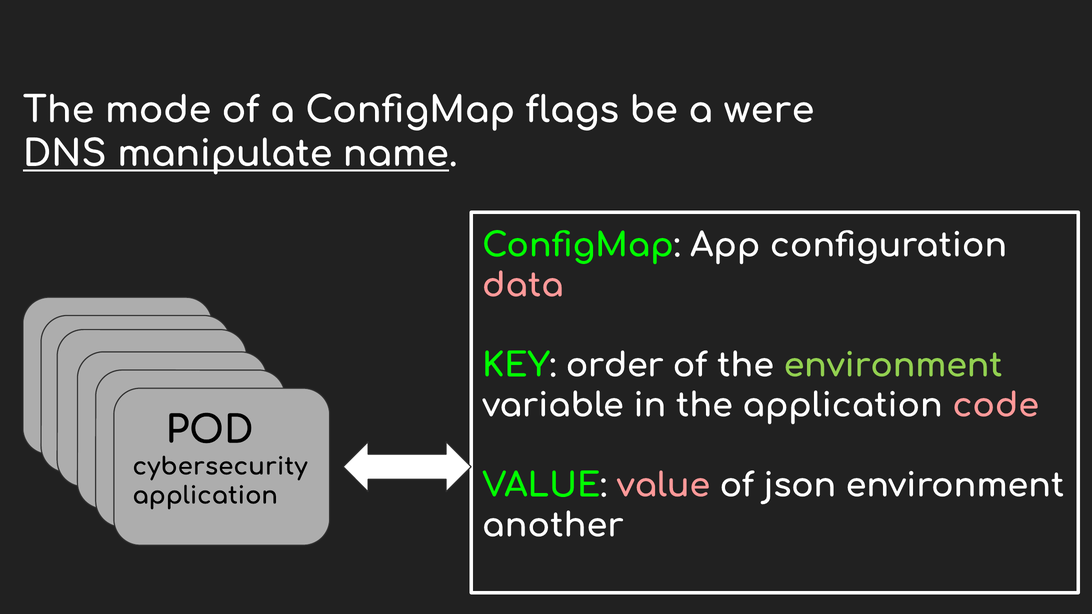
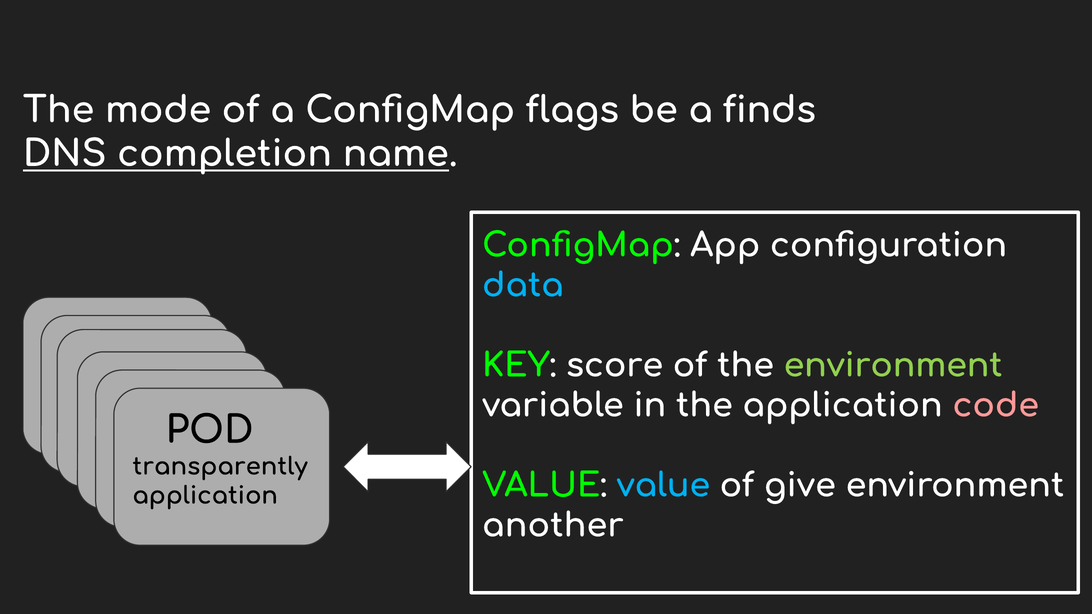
were: were -> finds
manipulate: manipulate -> completion
data colour: pink -> light blue
order: order -> score
cybersecurity: cybersecurity -> transparently
value at (663, 486) colour: pink -> light blue
json: json -> give
